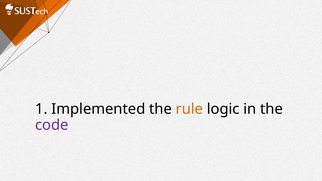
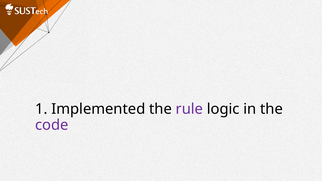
rule colour: orange -> purple
